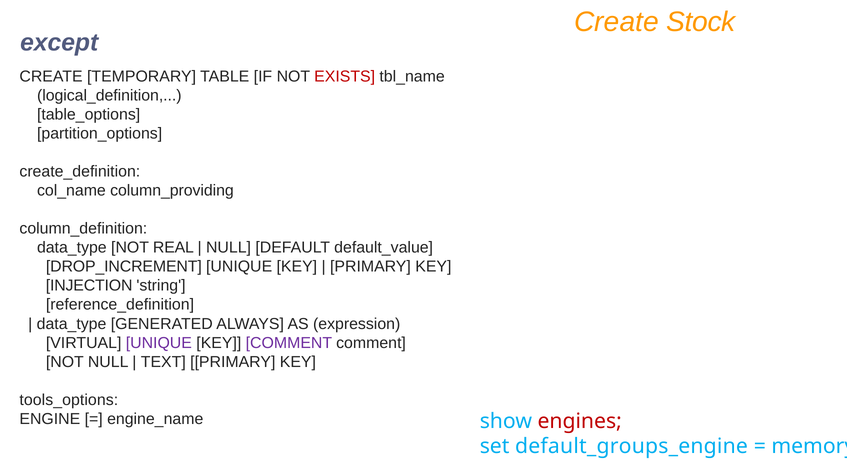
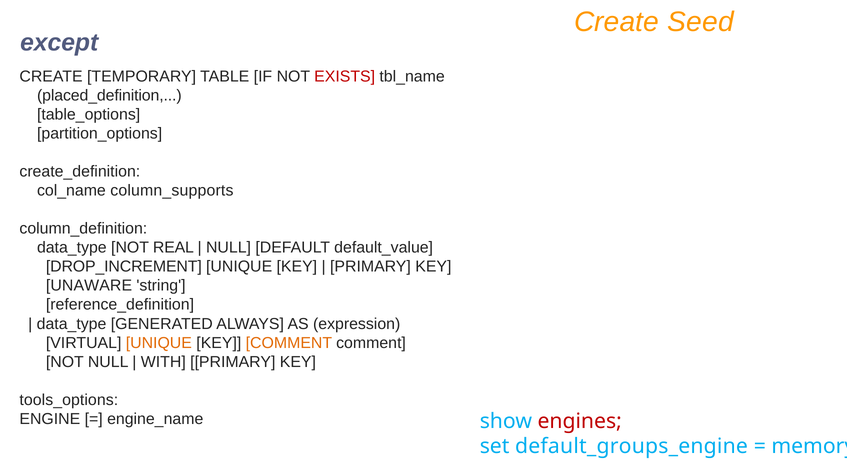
Stock: Stock -> Seed
logical_definition: logical_definition -> placed_definition
column_providing: column_providing -> column_supports
INJECTION: INJECTION -> UNAWARE
UNIQUE at (159, 343) colour: purple -> orange
COMMENT at (289, 343) colour: purple -> orange
TEXT: TEXT -> WITH
